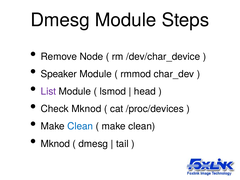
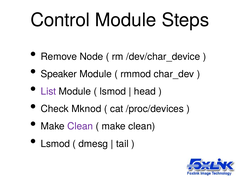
Dmesg at (60, 20): Dmesg -> Control
Clean at (80, 126) colour: blue -> purple
Mknod at (55, 144): Mknod -> Lsmod
